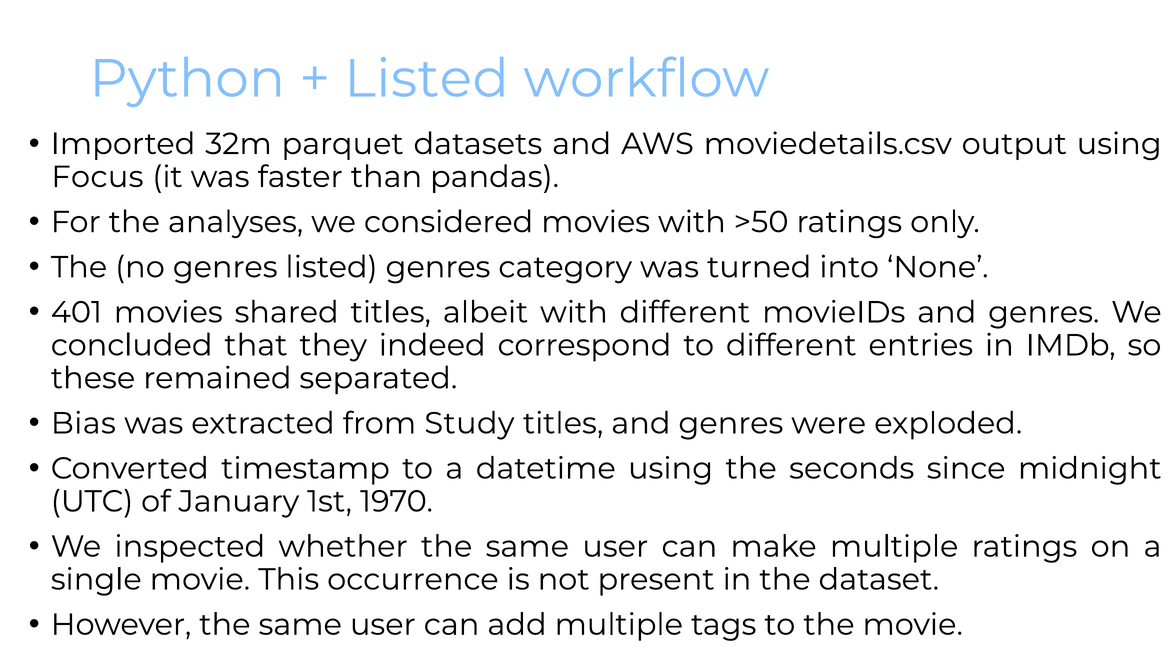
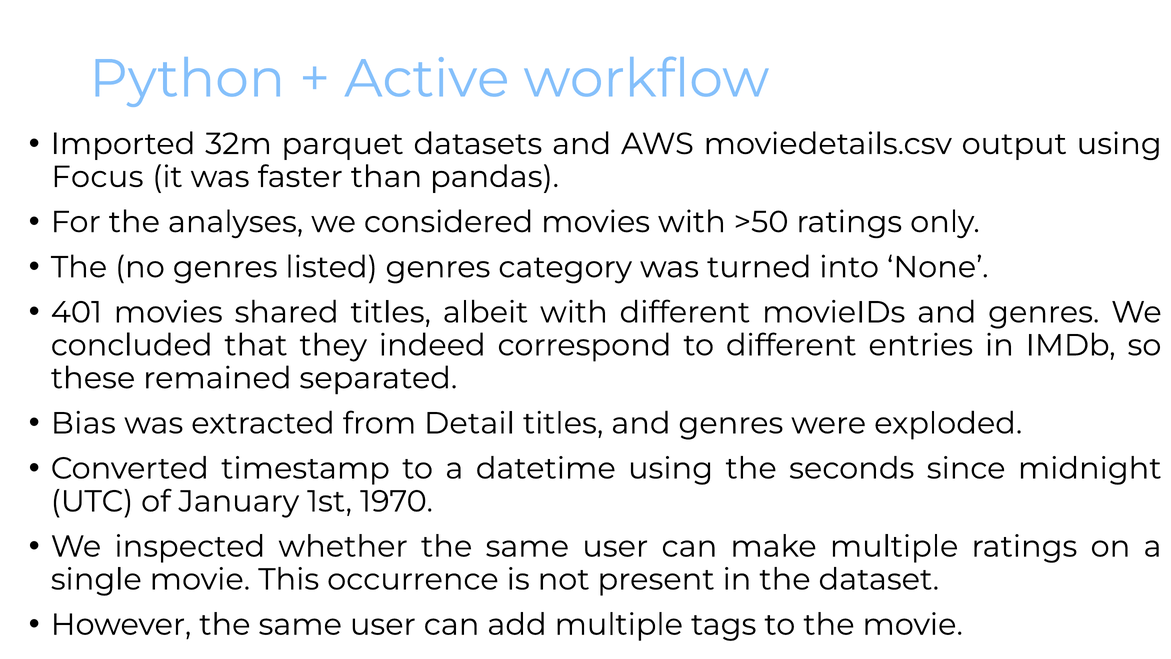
Listed at (427, 79): Listed -> Active
Study: Study -> Detail
